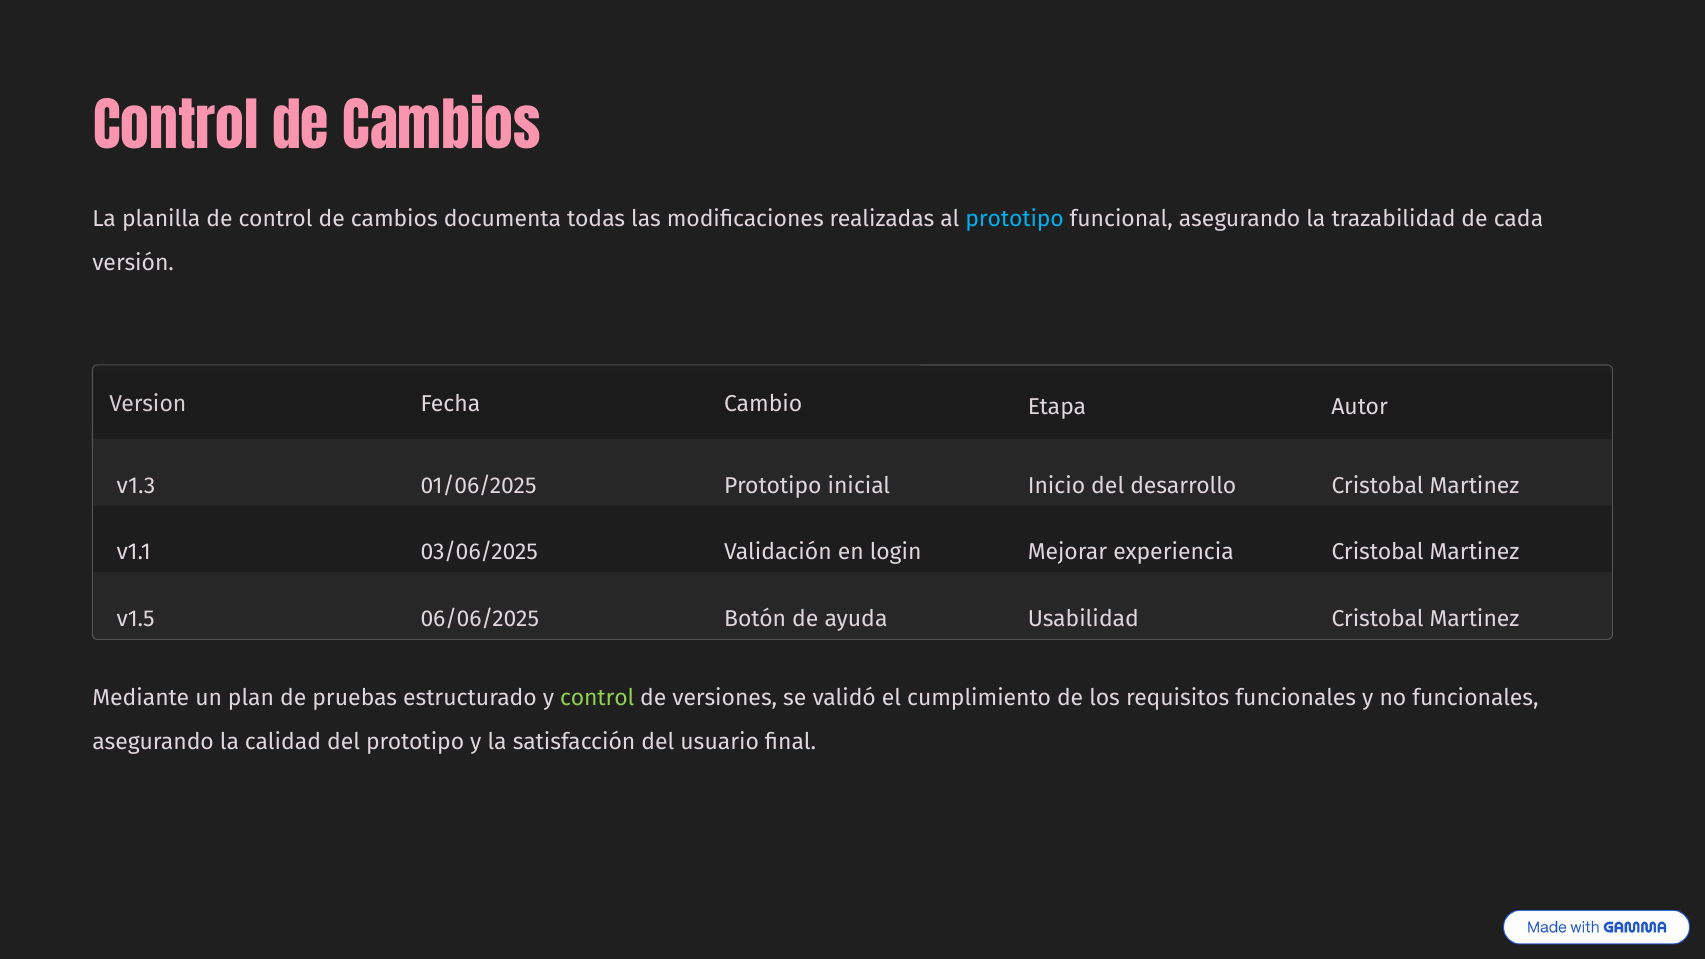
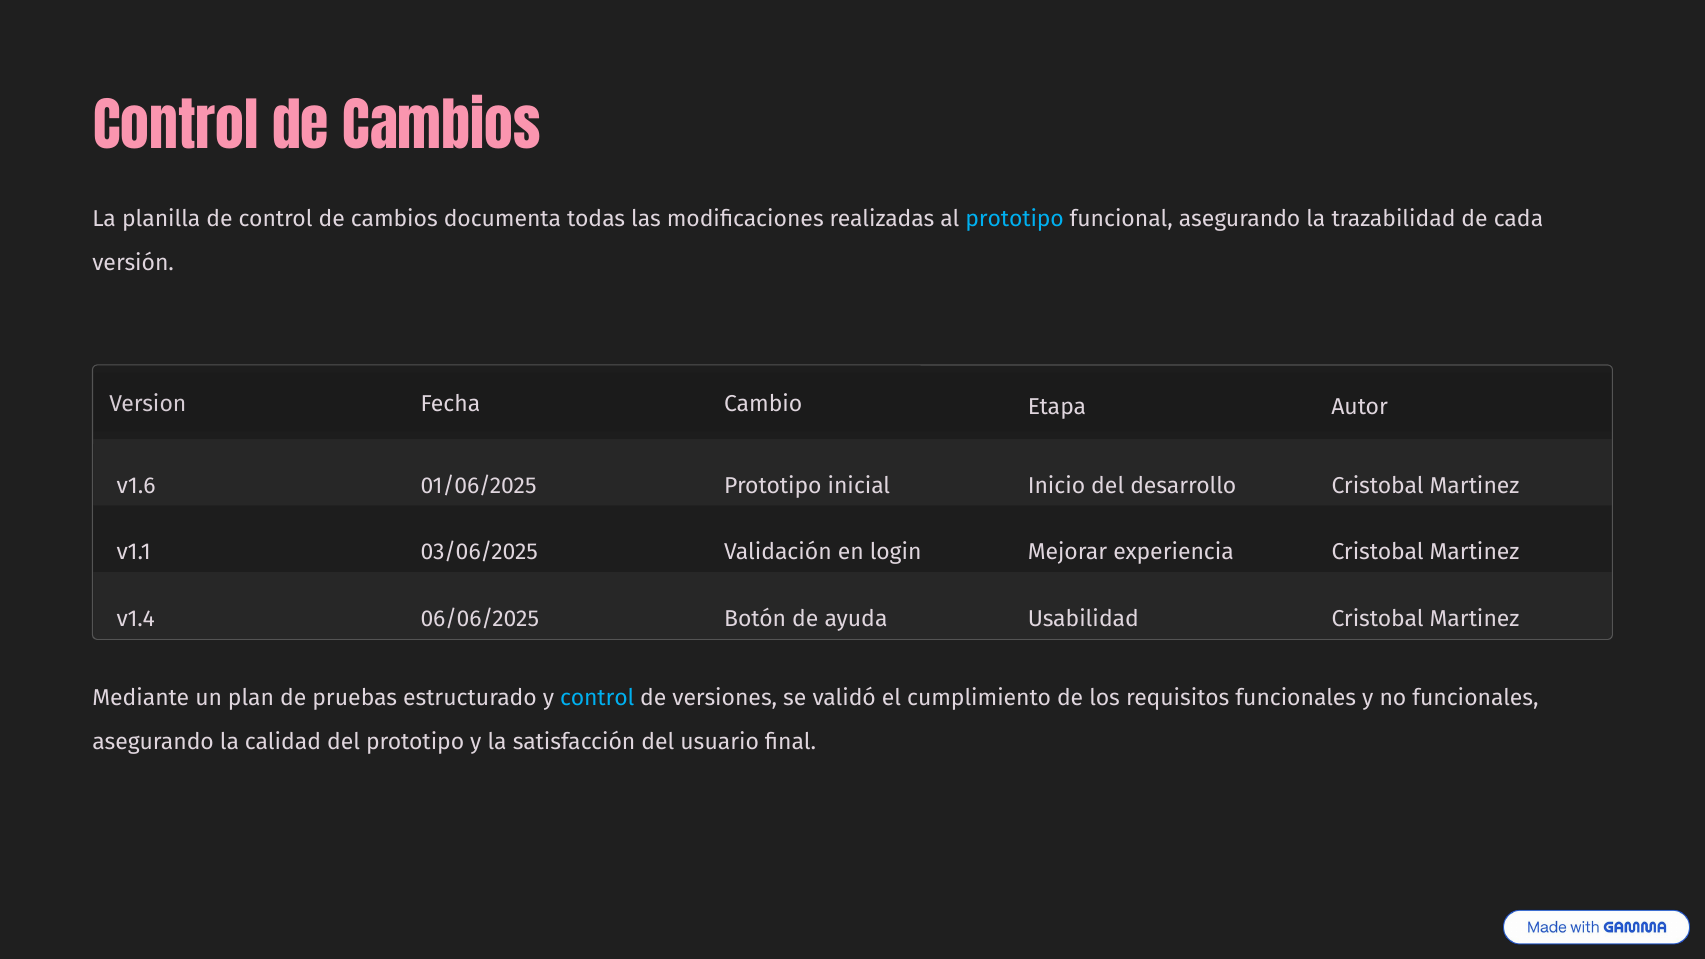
v1.3: v1.3 -> v1.6
v1.5: v1.5 -> v1.4
control at (597, 698) colour: light green -> light blue
